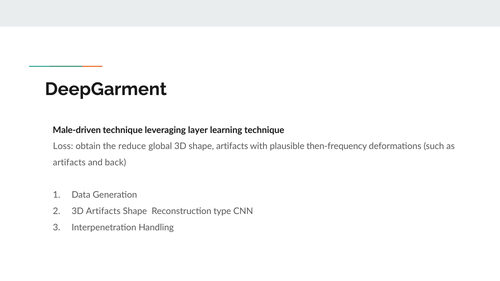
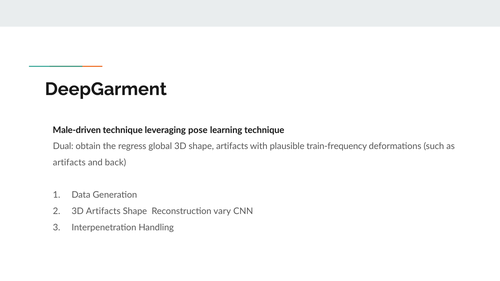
layer: layer -> pose
Loss: Loss -> Dual
reduce: reduce -> regress
then-frequency: then-frequency -> train-frequency
type: type -> vary
